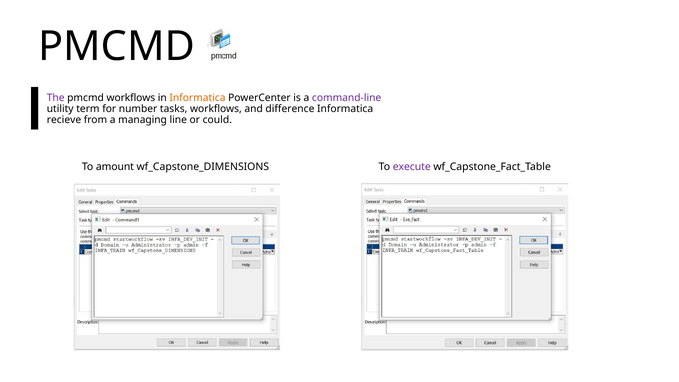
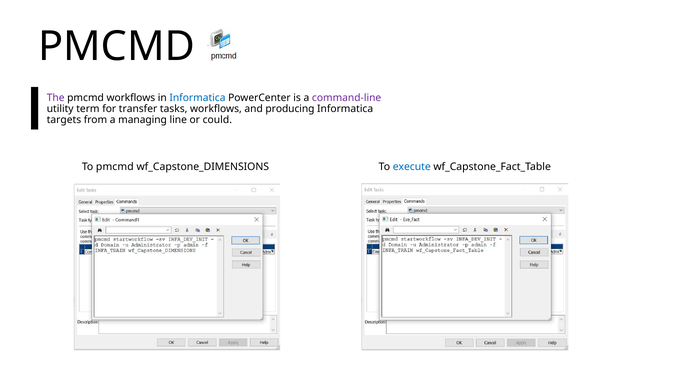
Informatica at (197, 98) colour: orange -> blue
number: number -> transfer
difference: difference -> producing
recieve: recieve -> targets
To amount: amount -> pmcmd
execute colour: purple -> blue
